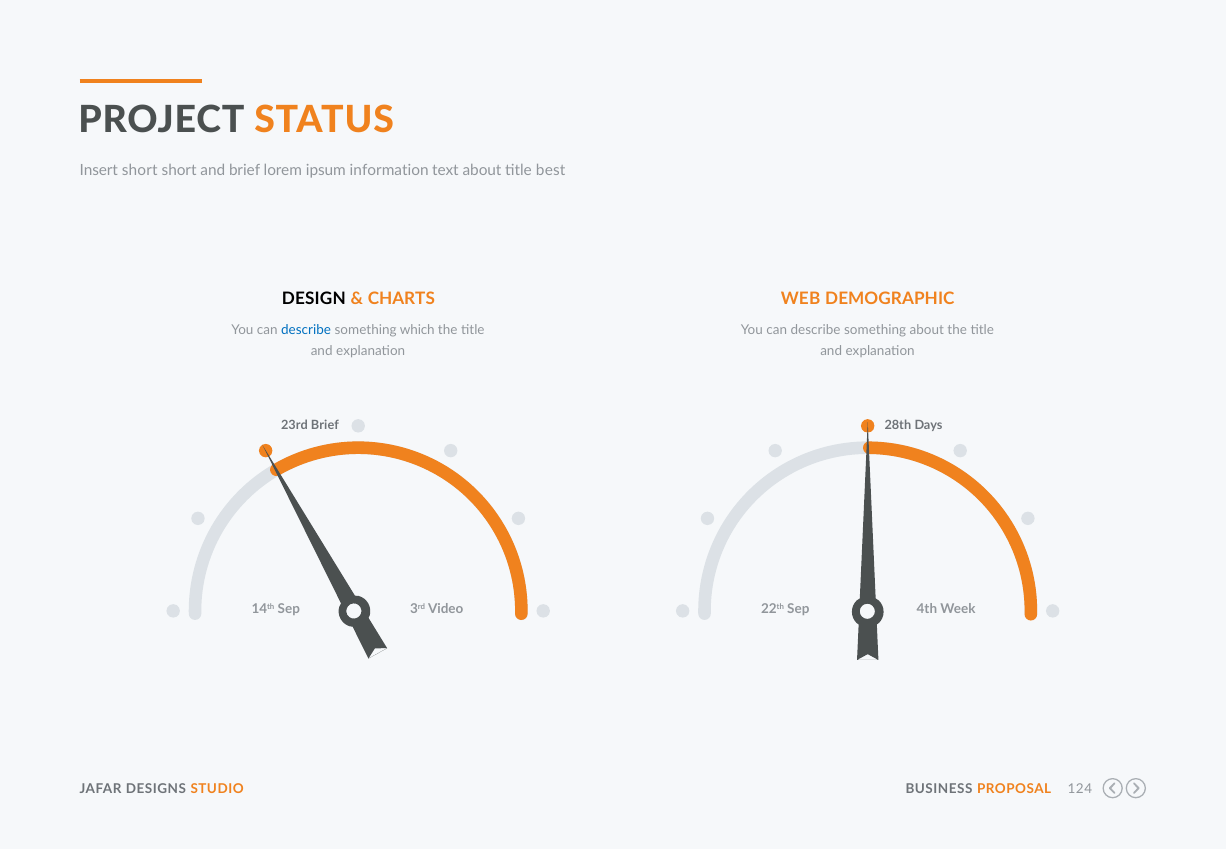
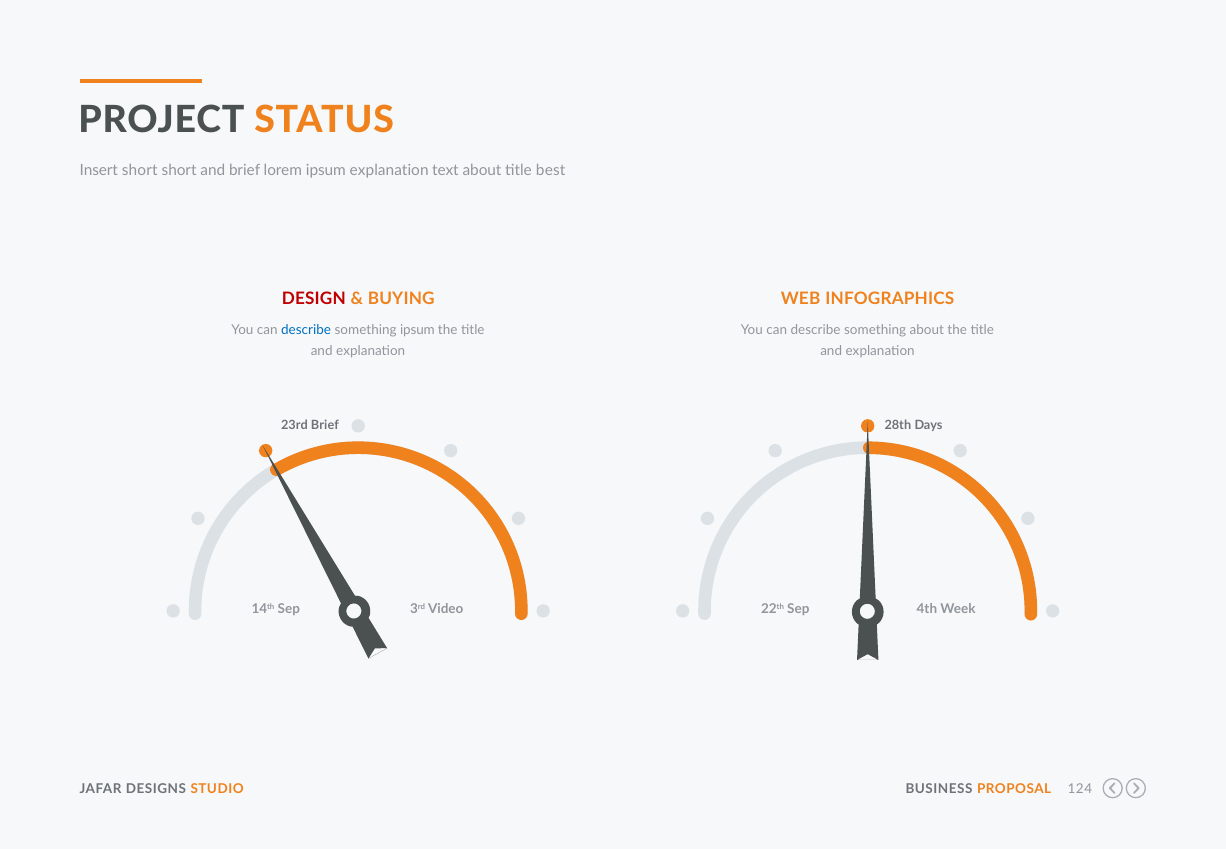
ipsum information: information -> explanation
DESIGN colour: black -> red
CHARTS: CHARTS -> BUYING
DEMOGRAPHIC: DEMOGRAPHIC -> INFOGRAPHICS
something which: which -> ipsum
